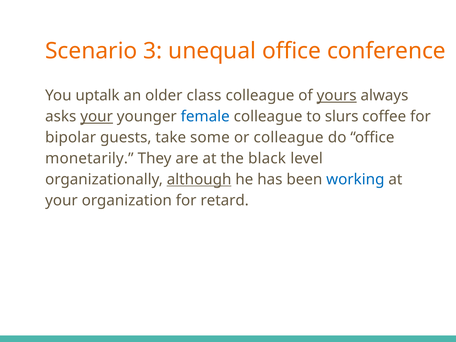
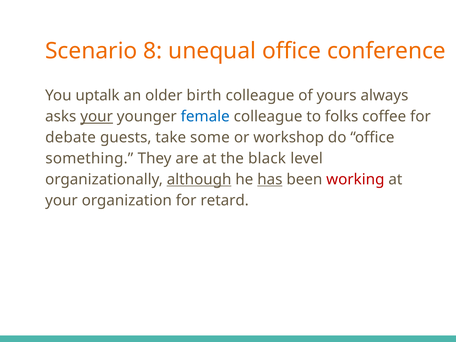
3: 3 -> 8
class: class -> birth
yours underline: present -> none
slurs: slurs -> folks
bipolar: bipolar -> debate
or colleague: colleague -> workshop
monetarily: monetarily -> something
has underline: none -> present
working colour: blue -> red
